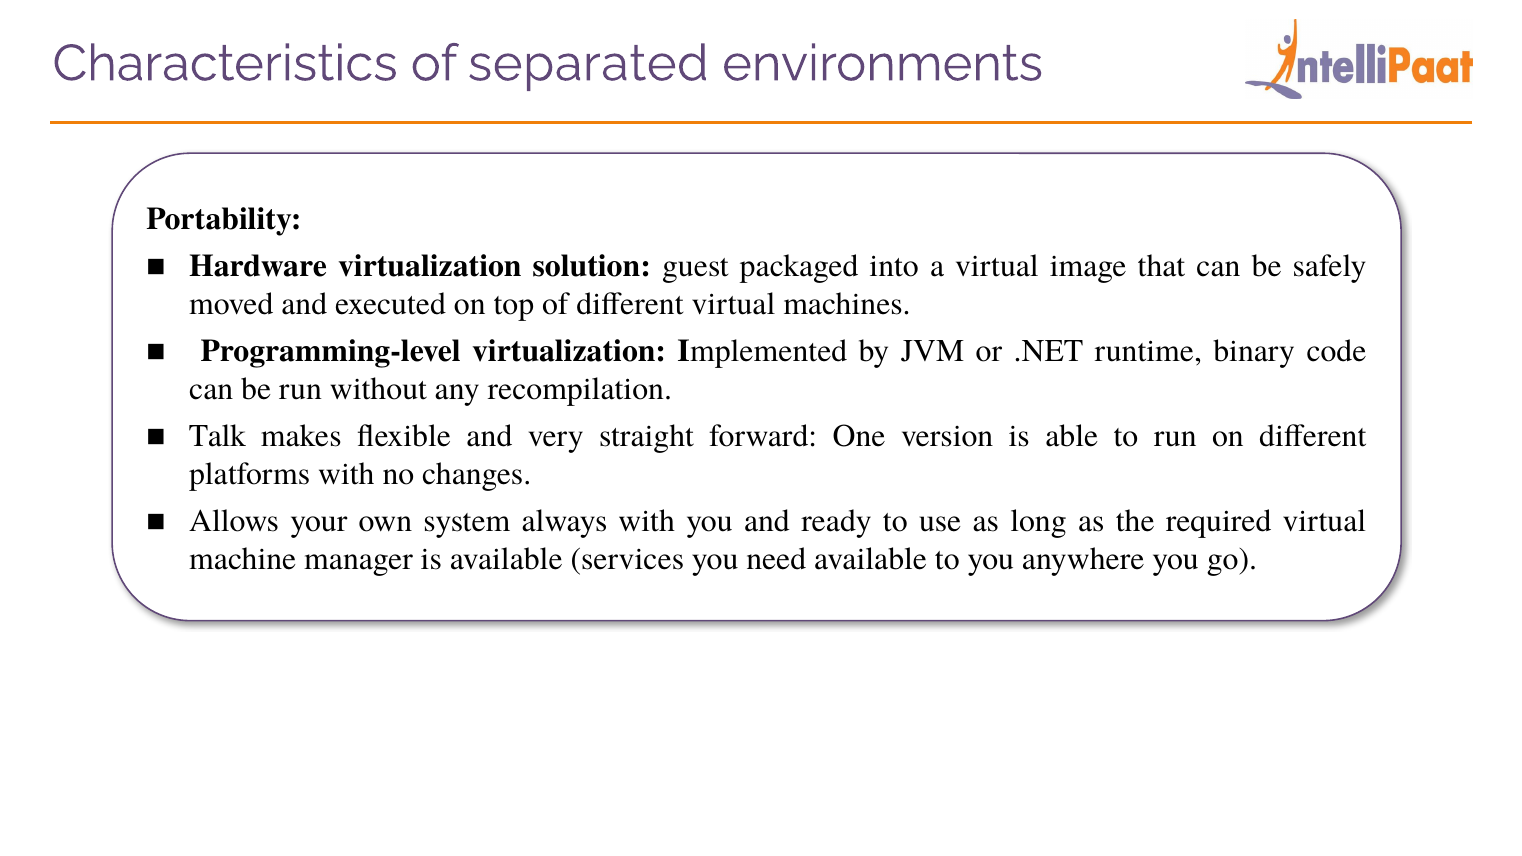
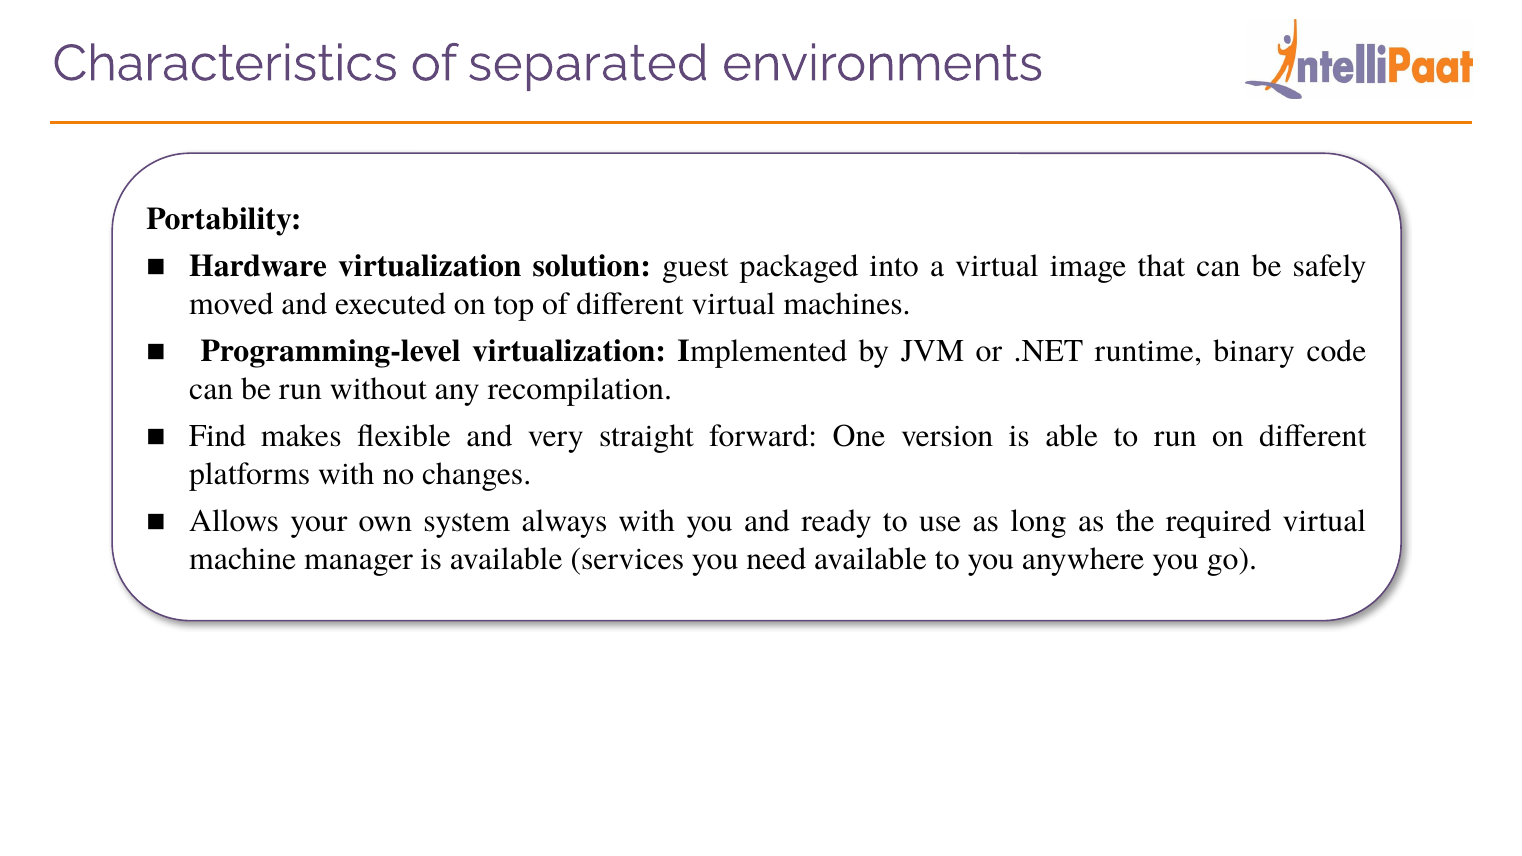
Talk: Talk -> Find
